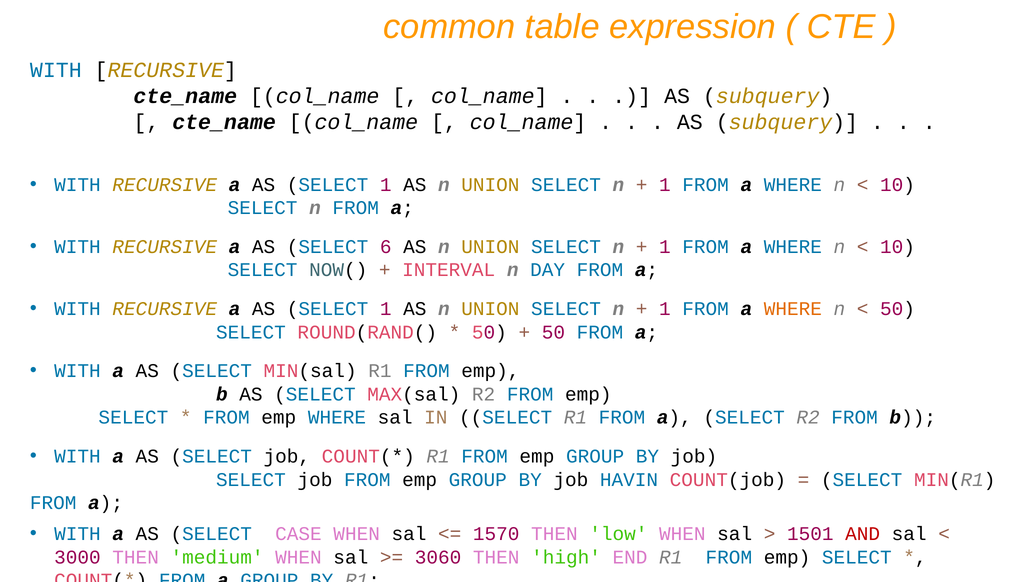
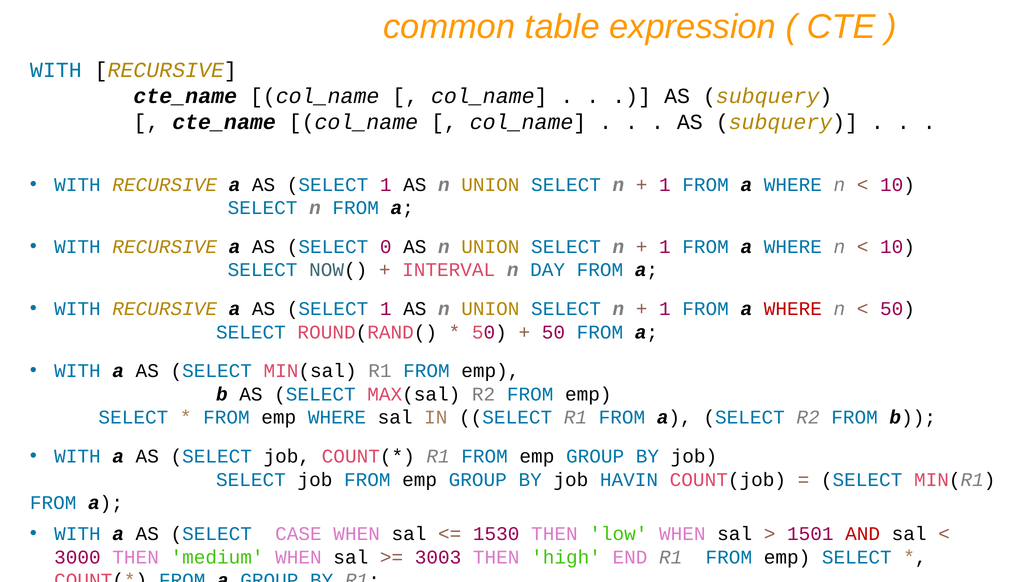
6: 6 -> 0
WHERE at (793, 309) colour: orange -> red
1570: 1570 -> 1530
3060: 3060 -> 3003
